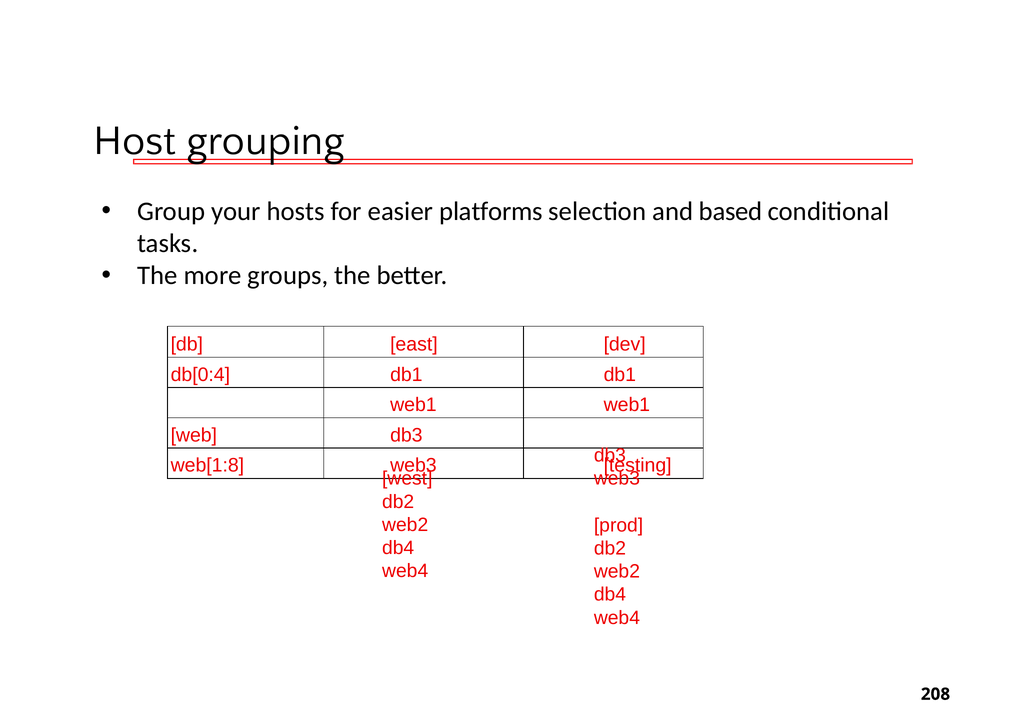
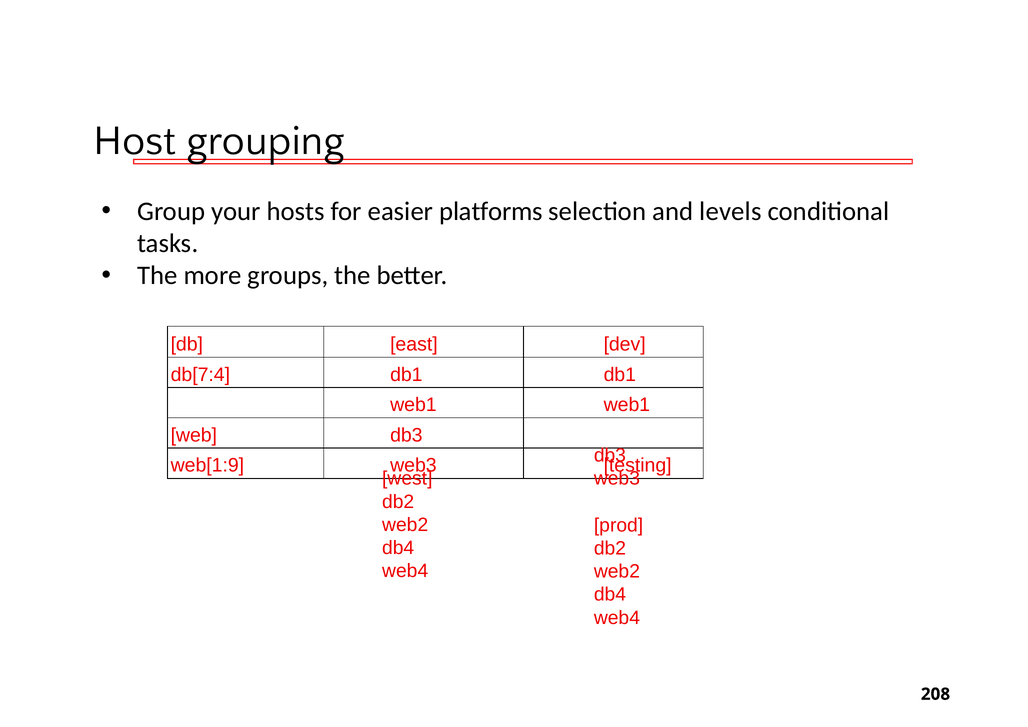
based: based -> levels
db[0:4: db[0:4 -> db[7:4
web[1:8: web[1:8 -> web[1:9
